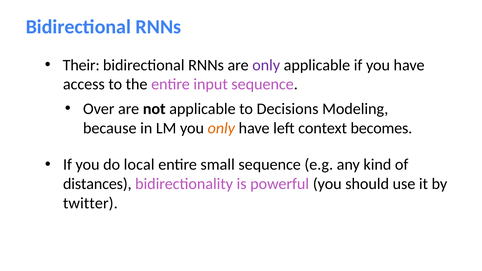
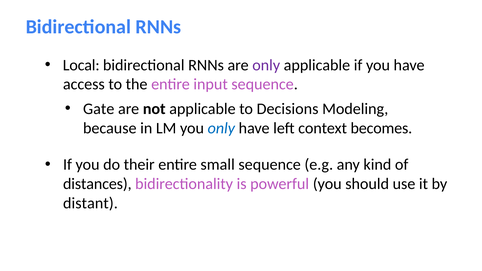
Their: Their -> Local
Over: Over -> Gate
only at (221, 128) colour: orange -> blue
local: local -> their
twitter: twitter -> distant
